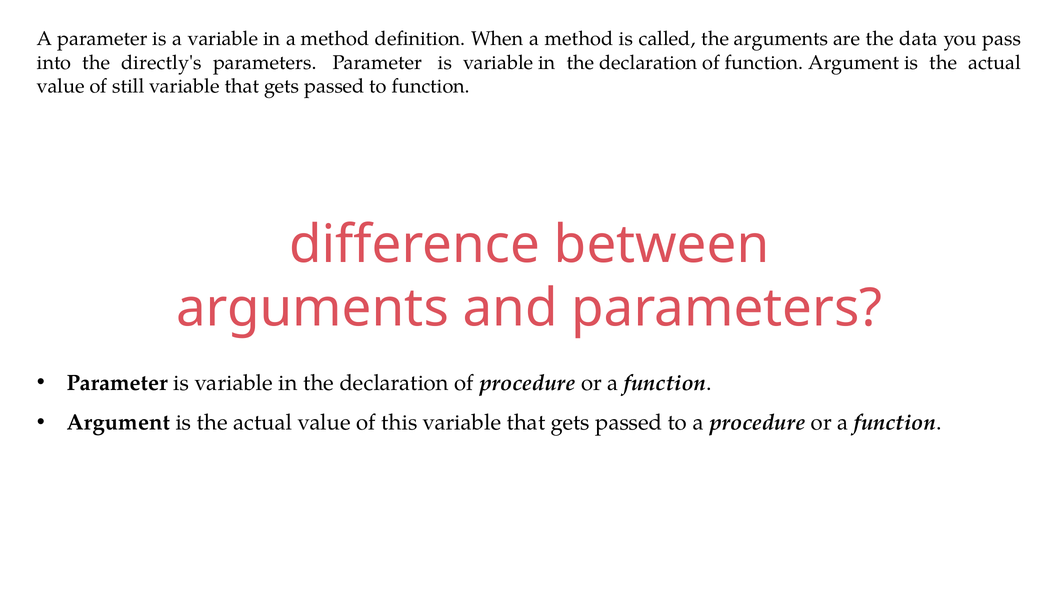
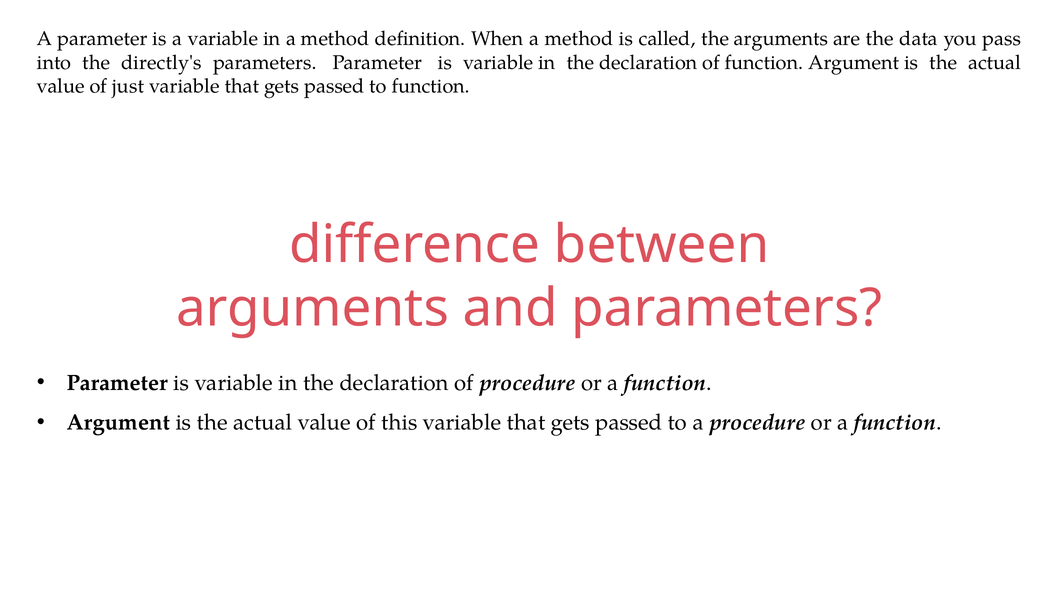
still: still -> just
